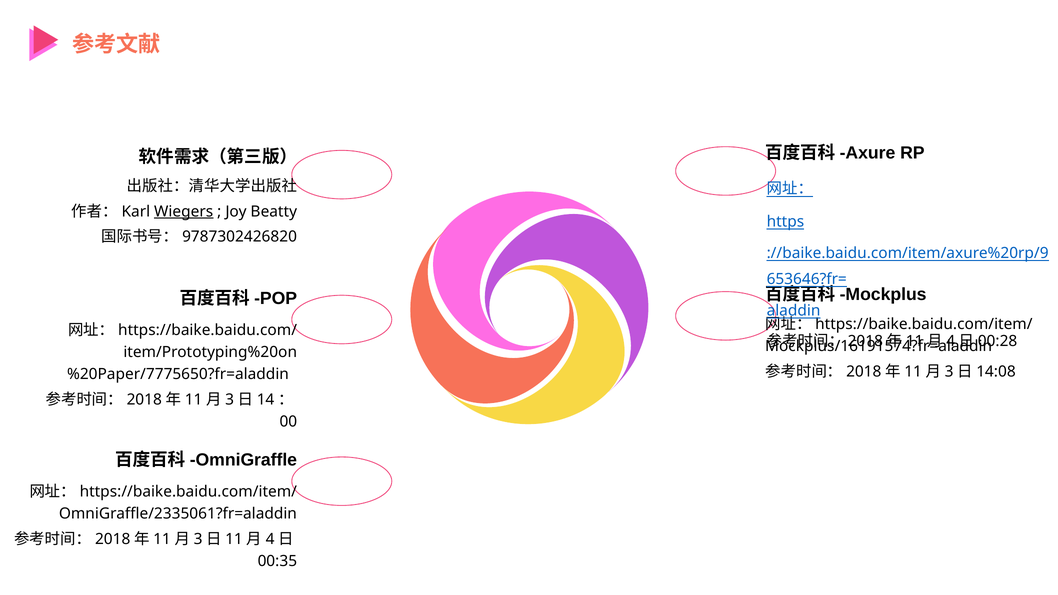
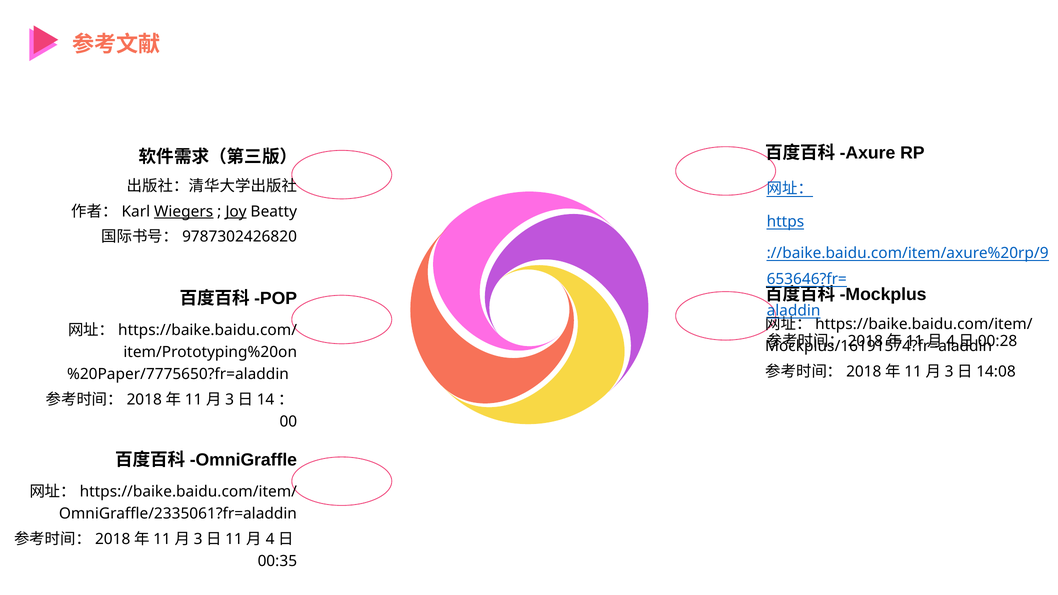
Joy underline: none -> present
